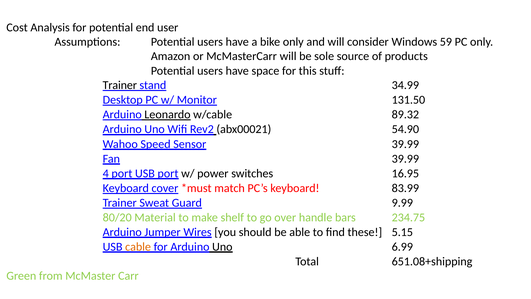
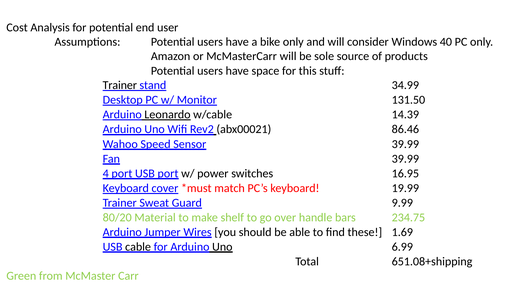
59: 59 -> 40
89.32: 89.32 -> 14.39
54.90: 54.90 -> 86.46
83.99: 83.99 -> 19.99
5.15: 5.15 -> 1.69
cable colour: orange -> black
